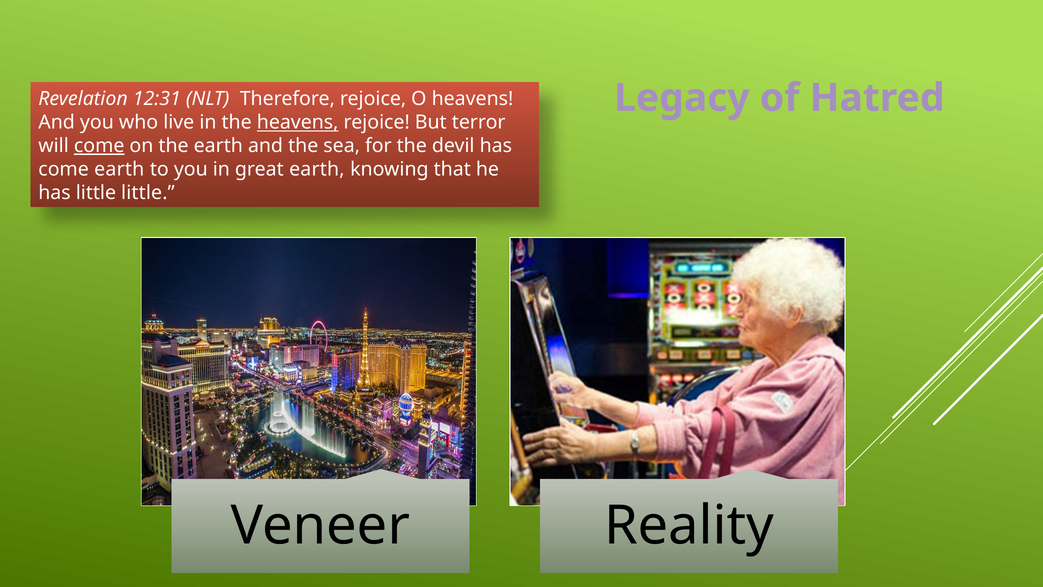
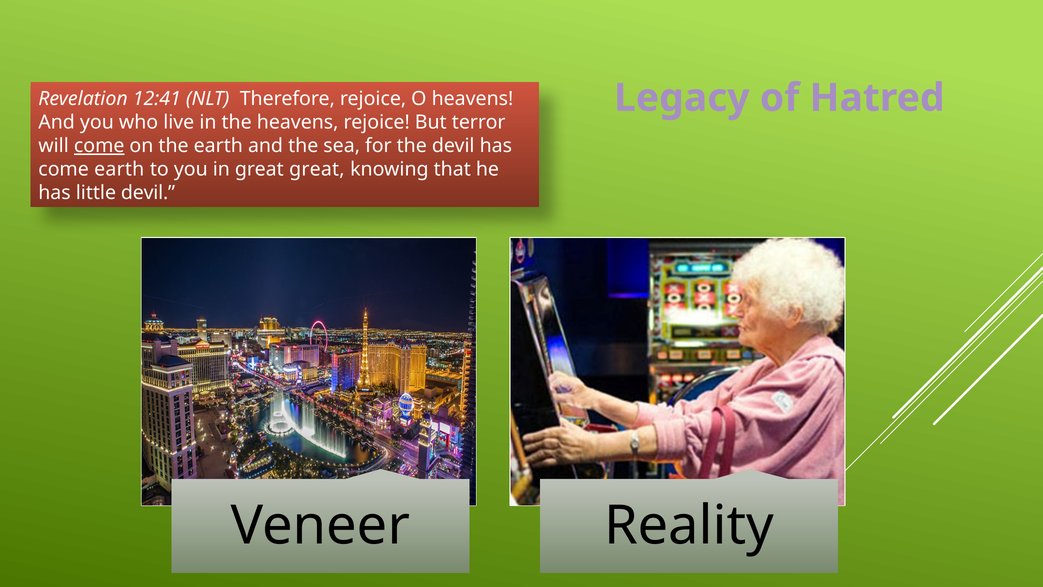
12:31: 12:31 -> 12:41
heavens at (298, 122) underline: present -> none
great earth: earth -> great
little little: little -> devil
